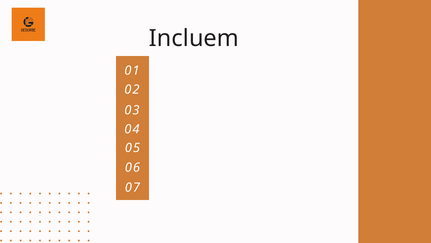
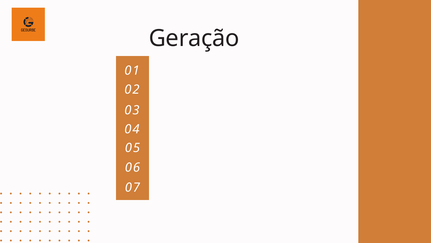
Incluem: Incluem -> Geração
